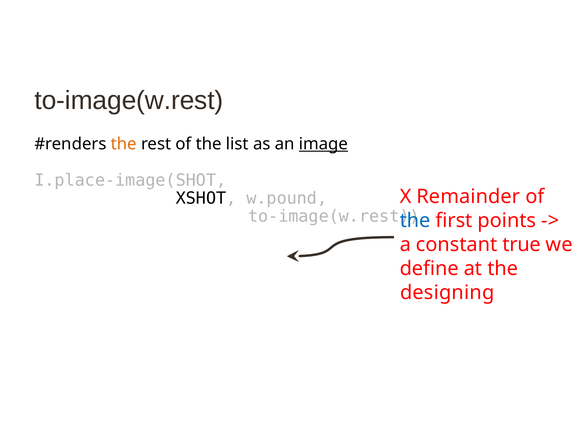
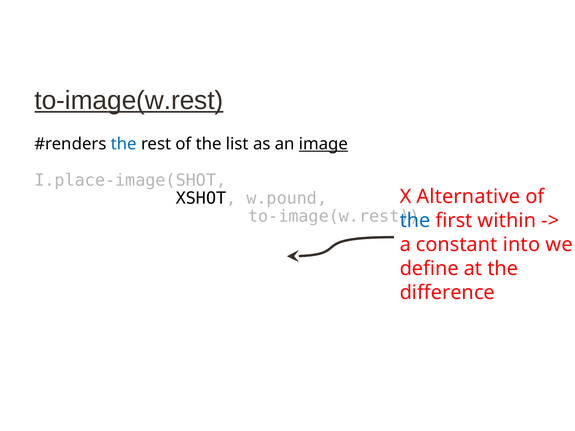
to-image(w.rest at (129, 101) underline: none -> present
the at (124, 144) colour: orange -> blue
Remainder: Remainder -> Alternative
points: points -> within
true: true -> into
designing: designing -> difference
